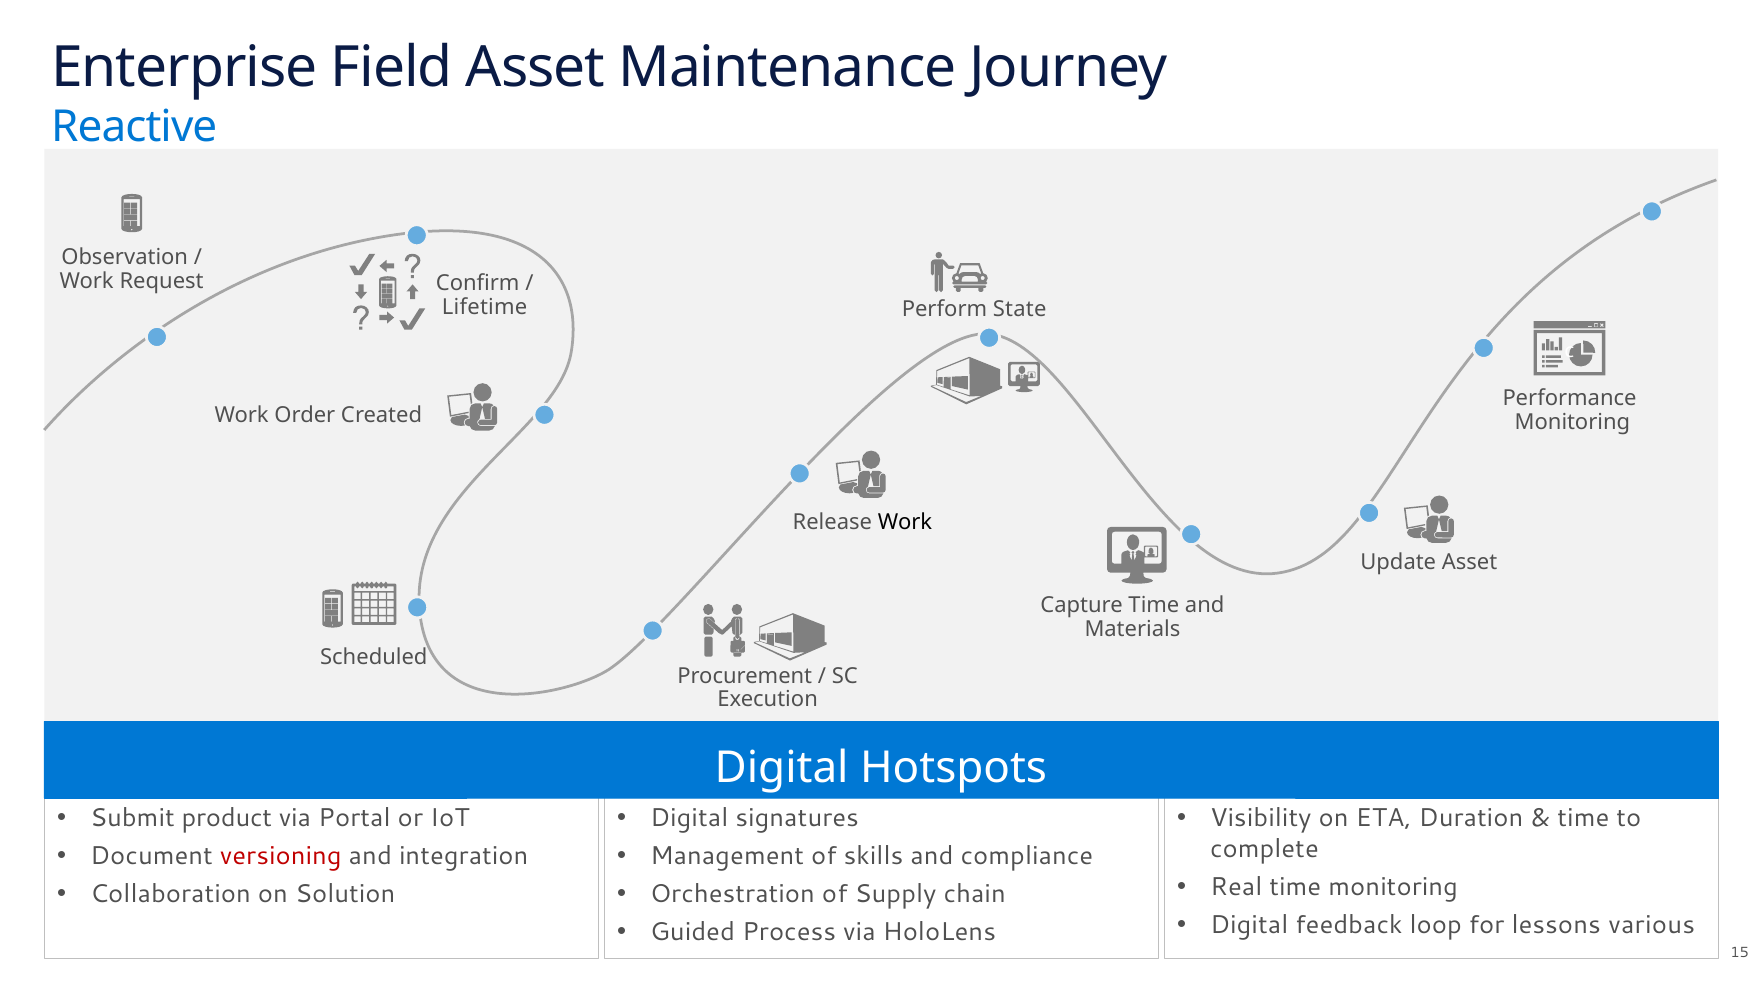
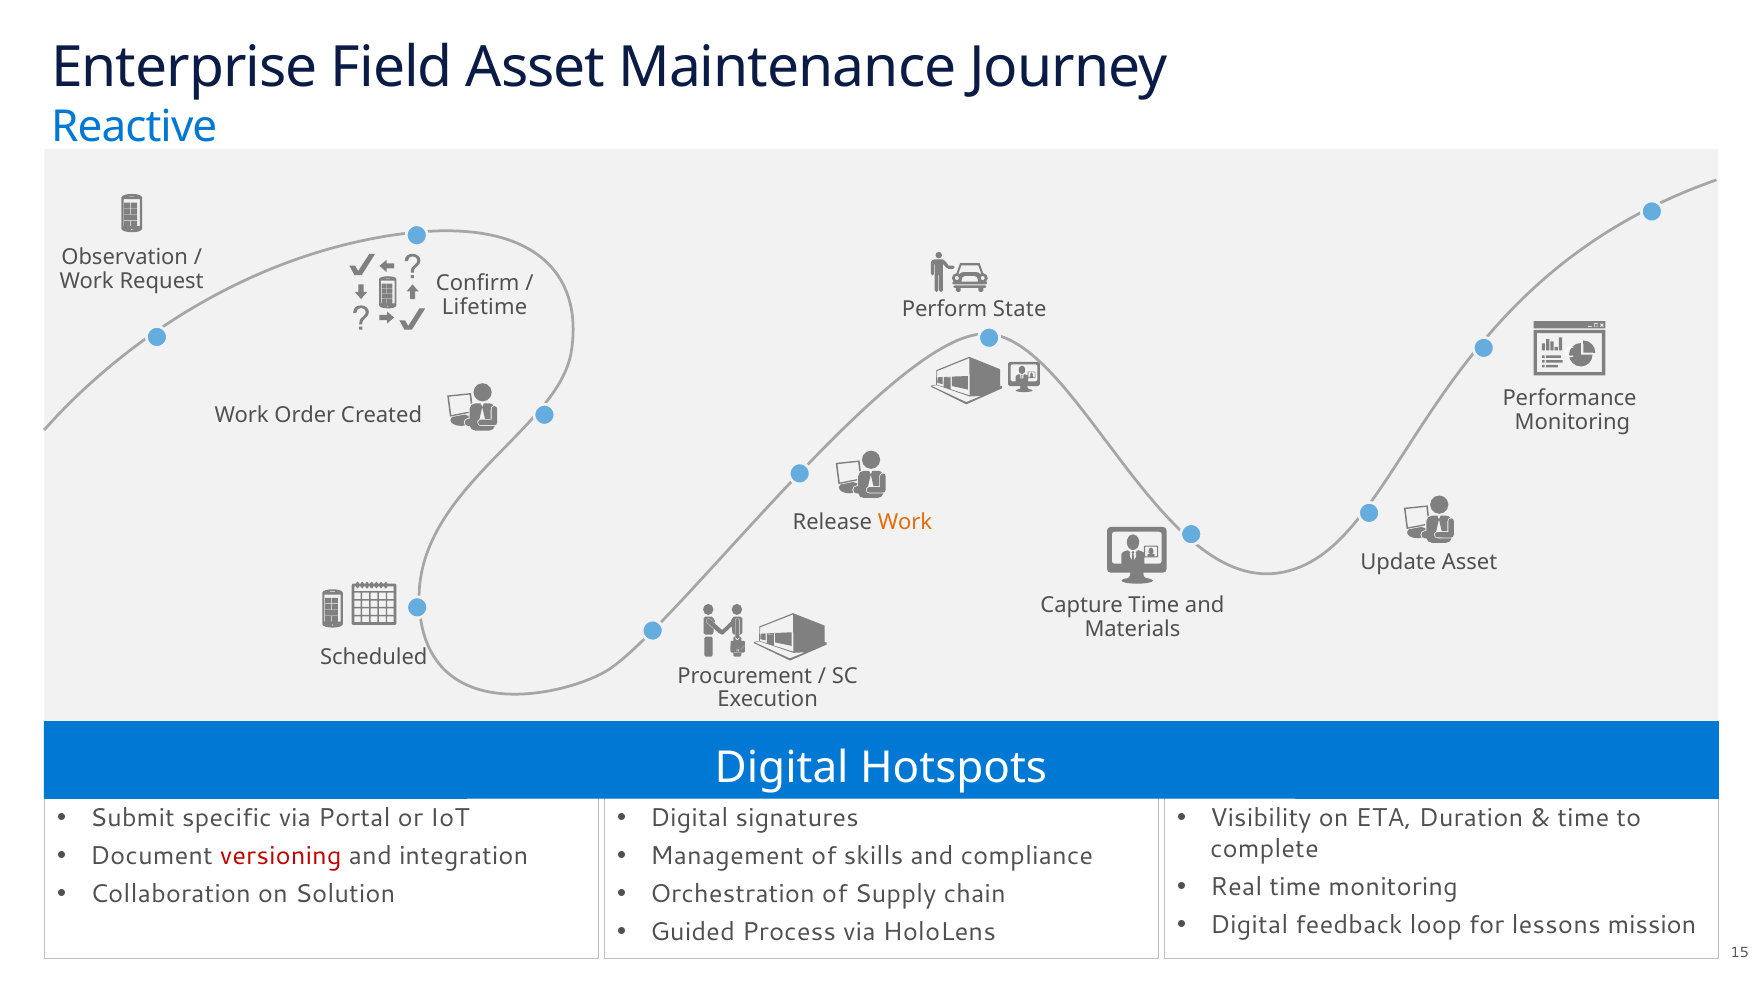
Work at (905, 522) colour: black -> orange
product: product -> specific
various: various -> mission
